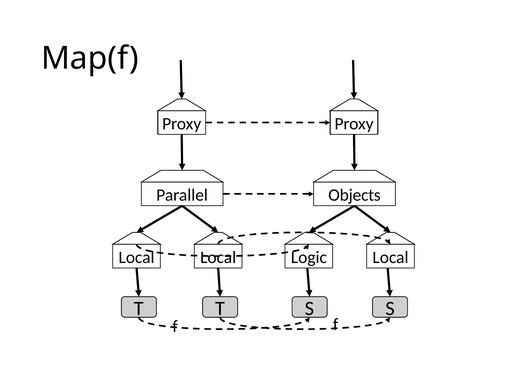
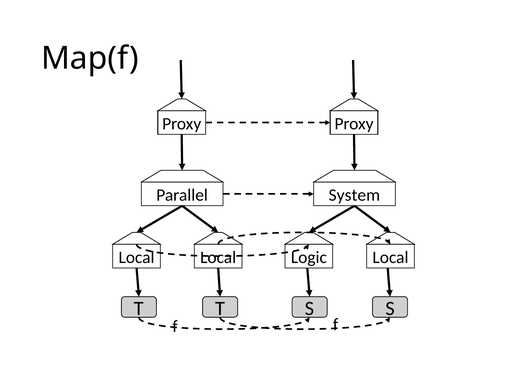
Objects: Objects -> System
